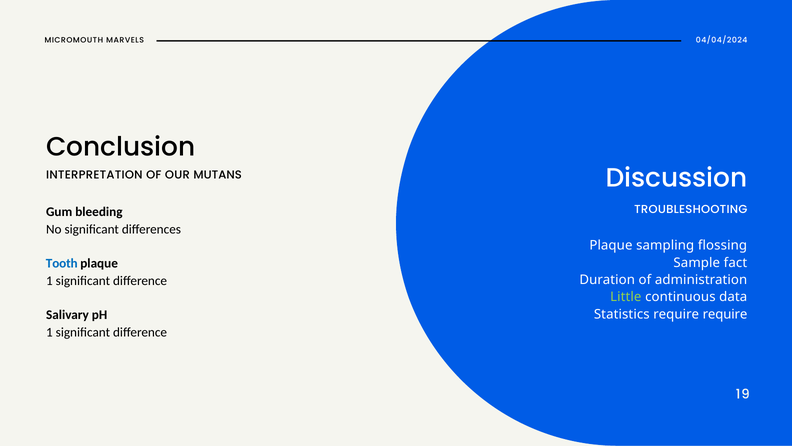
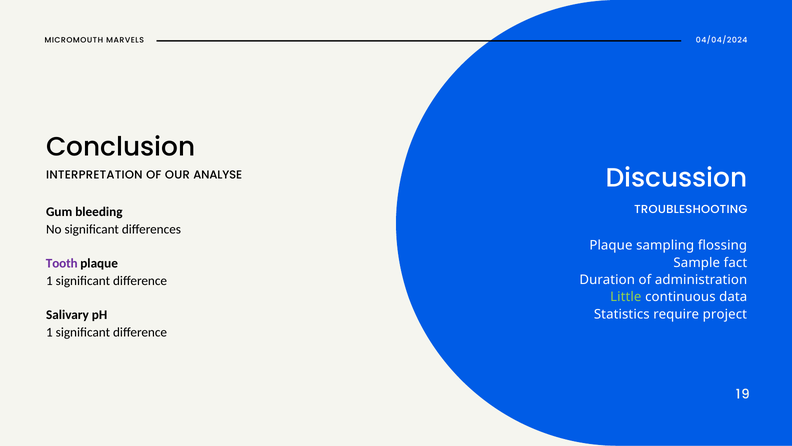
MUTANS: MUTANS -> ANALYSE
Tooth colour: blue -> purple
require require: require -> project
